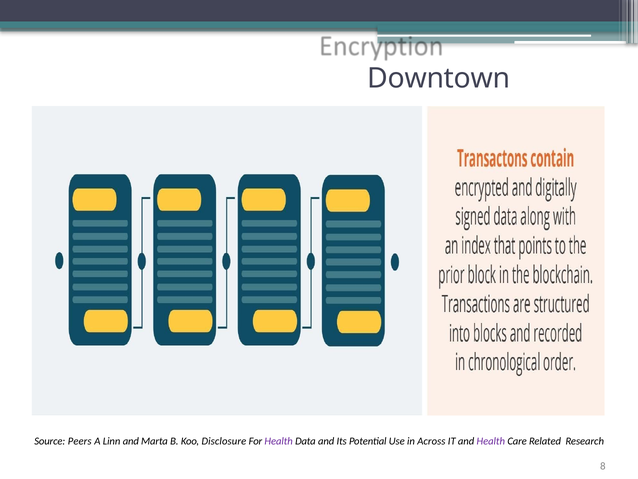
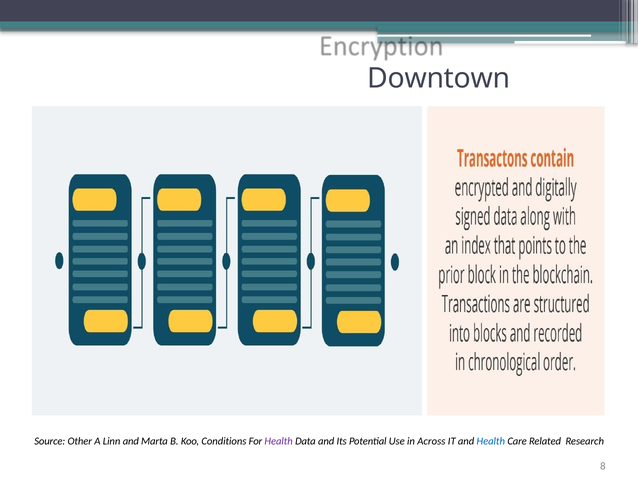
Peers: Peers -> Other
Disclosure: Disclosure -> Conditions
Health at (491, 441) colour: purple -> blue
